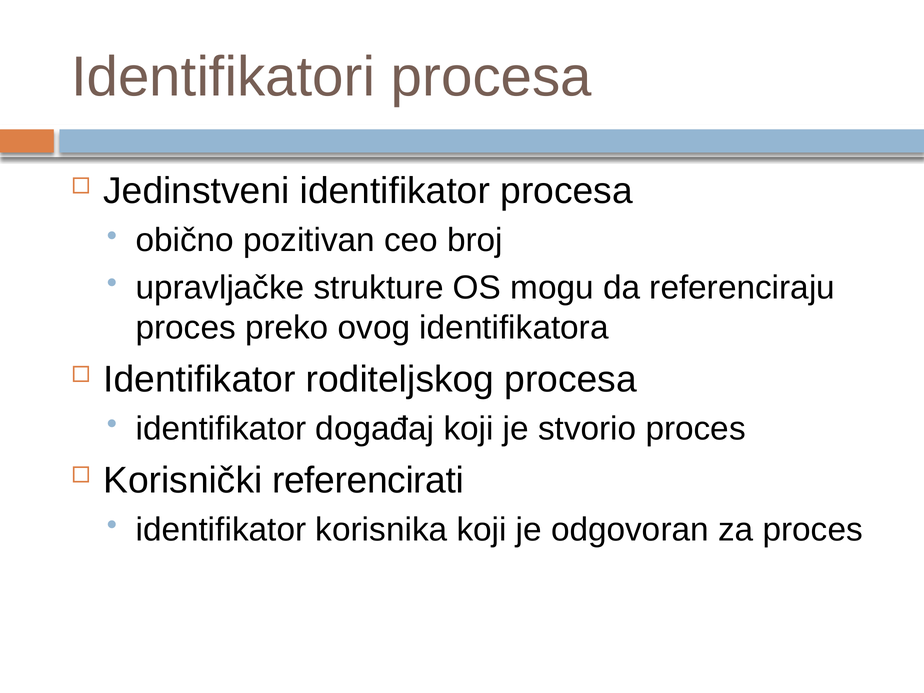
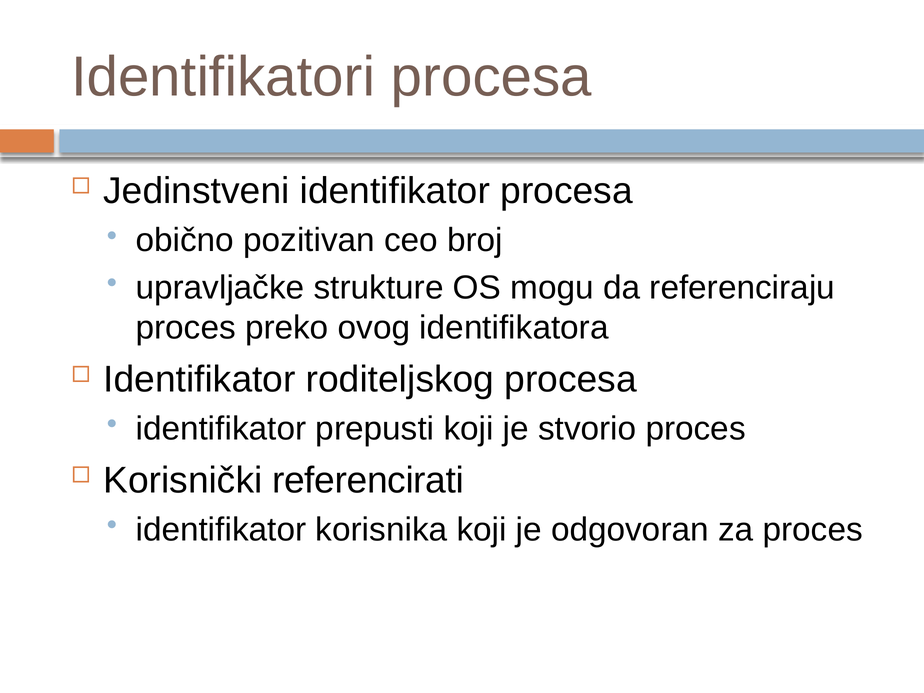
događaj: događaj -> prepusti
